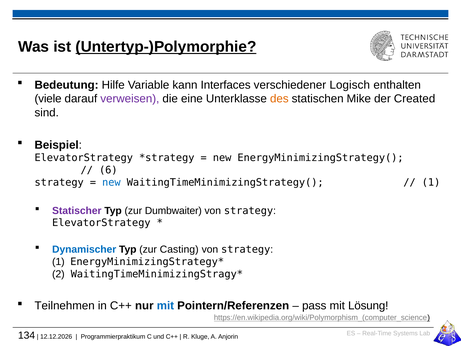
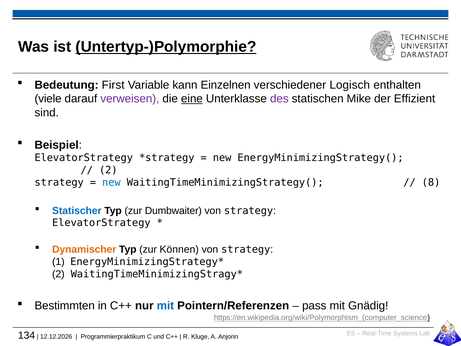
Hilfe: Hilfe -> First
Interfaces: Interfaces -> Einzelnen
eine underline: none -> present
des colour: orange -> purple
Created: Created -> Effizient
6 at (108, 170): 6 -> 2
1 at (431, 182): 1 -> 8
Statischer colour: purple -> blue
Dynamischer colour: blue -> orange
Casting: Casting -> Können
Teilnehmen: Teilnehmen -> Bestimmten
Lösung: Lösung -> Gnädig
